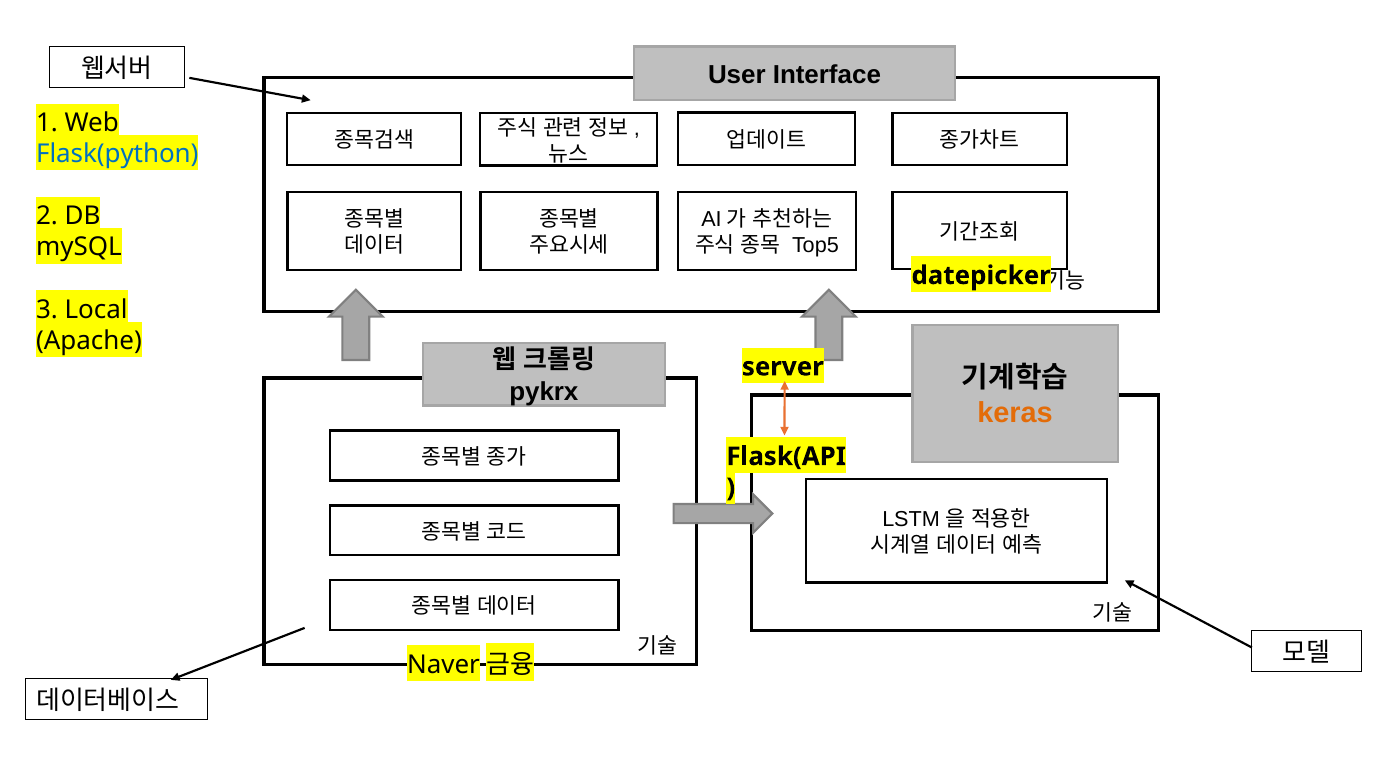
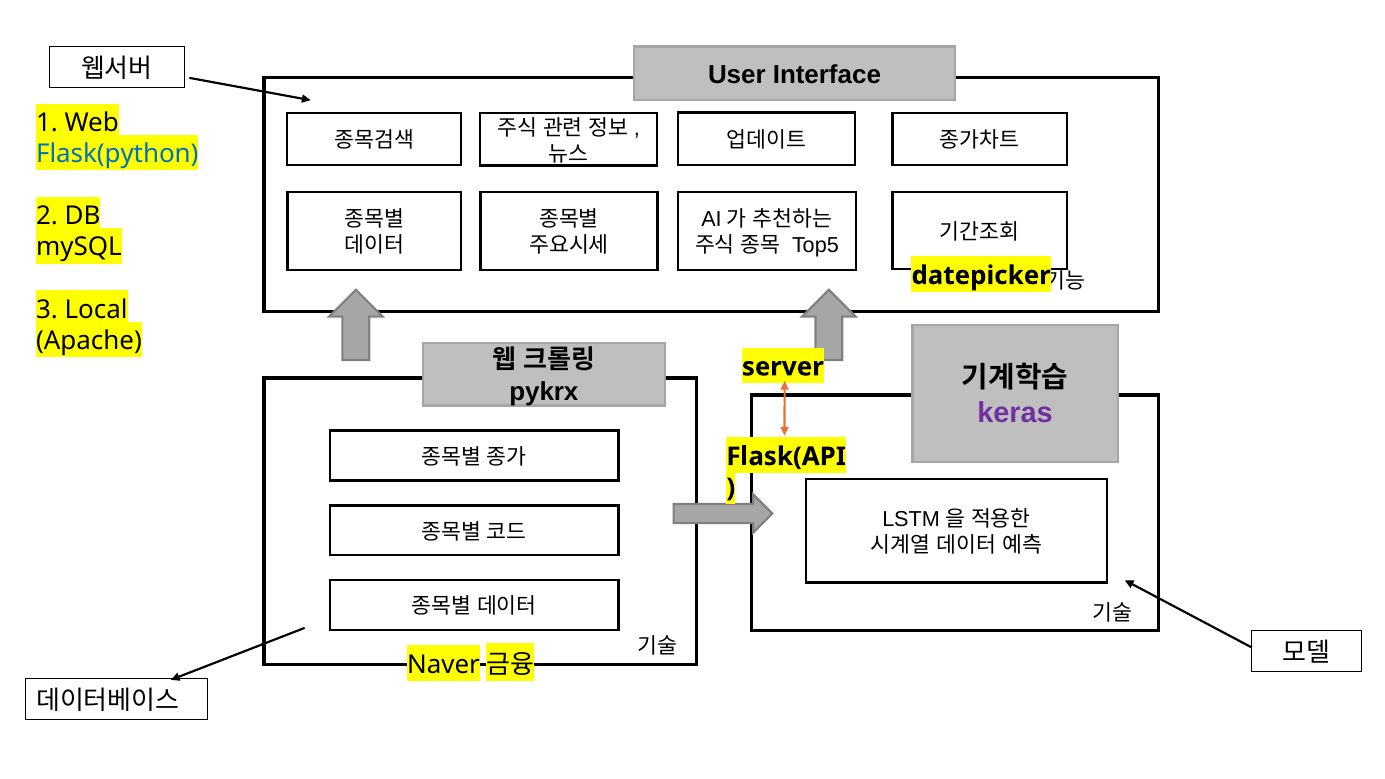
keras colour: orange -> purple
